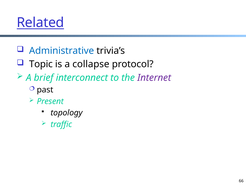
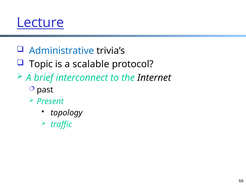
Related: Related -> Lecture
collapse: collapse -> scalable
Internet colour: purple -> black
